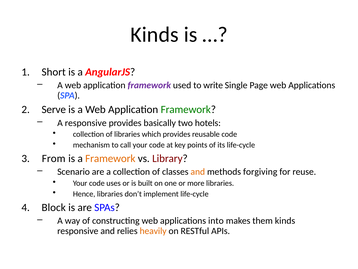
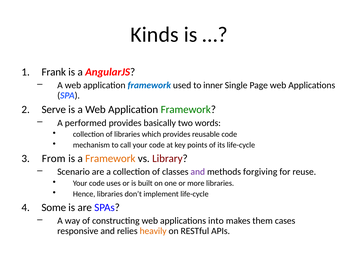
Short: Short -> Frank
framework at (149, 85) colour: purple -> blue
write: write -> inner
A responsive: responsive -> performed
hotels: hotels -> words
and at (198, 172) colour: orange -> purple
Block: Block -> Some
them kinds: kinds -> cases
